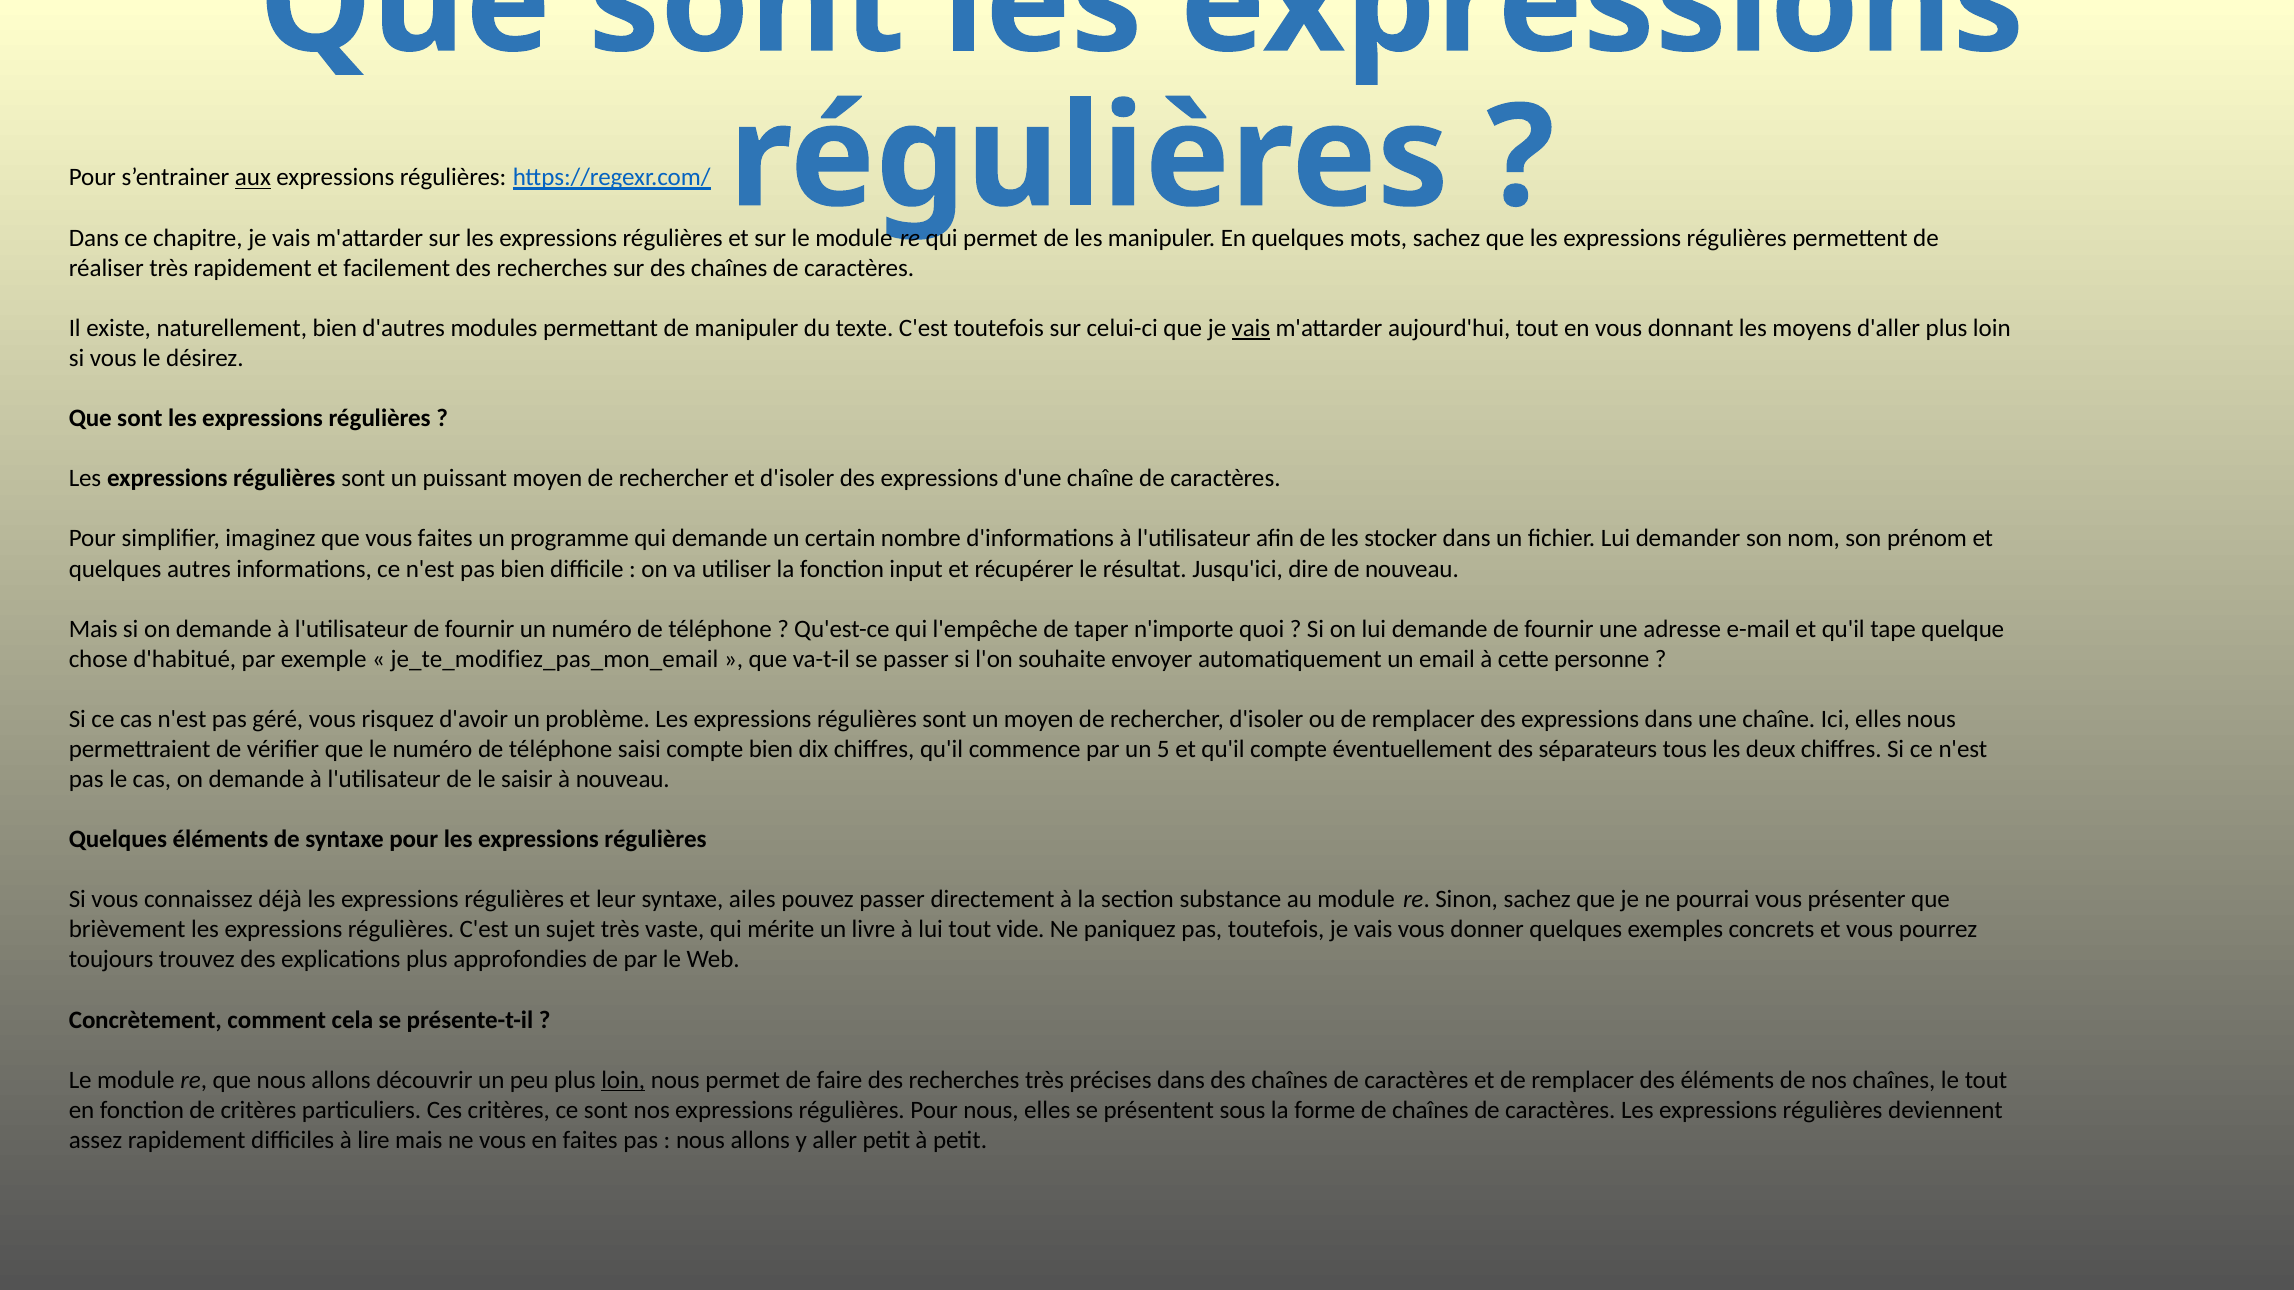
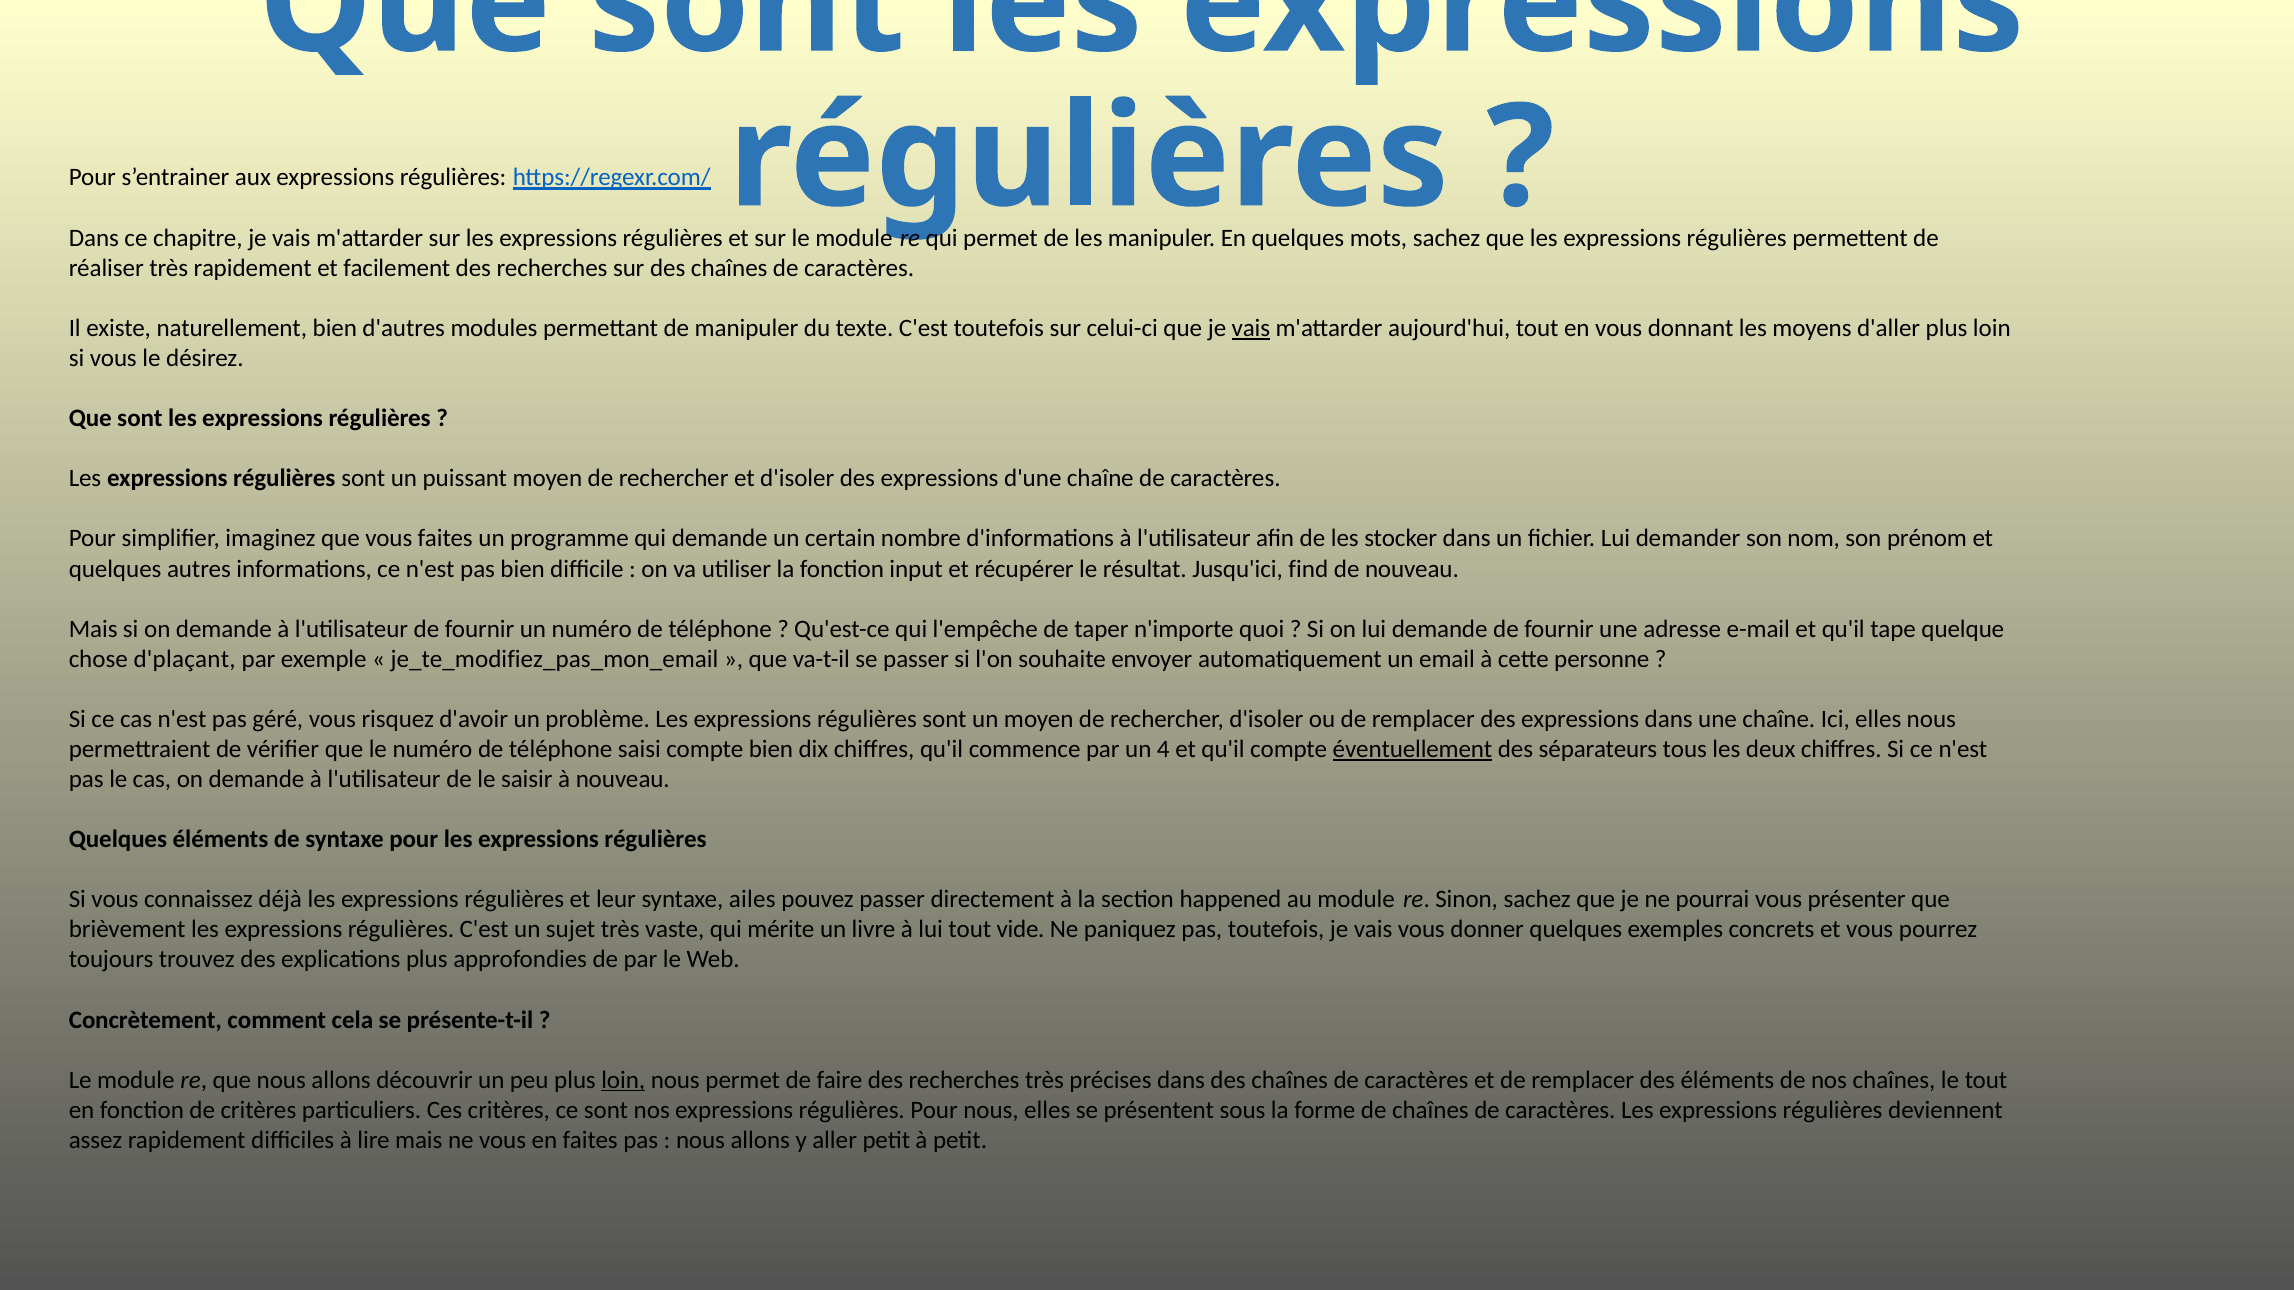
aux underline: present -> none
dire: dire -> find
d'habitué: d'habitué -> d'plaçant
5: 5 -> 4
éventuellement underline: none -> present
substance: substance -> happened
